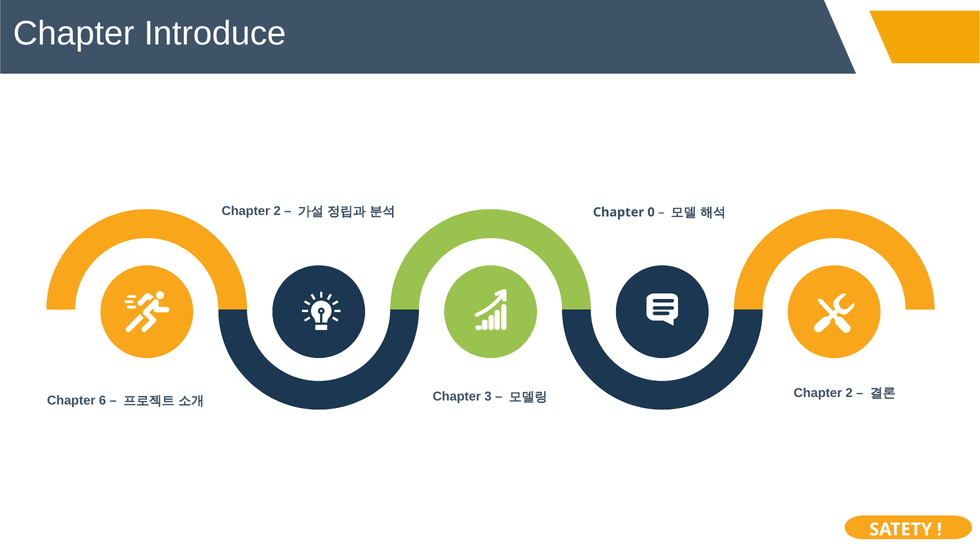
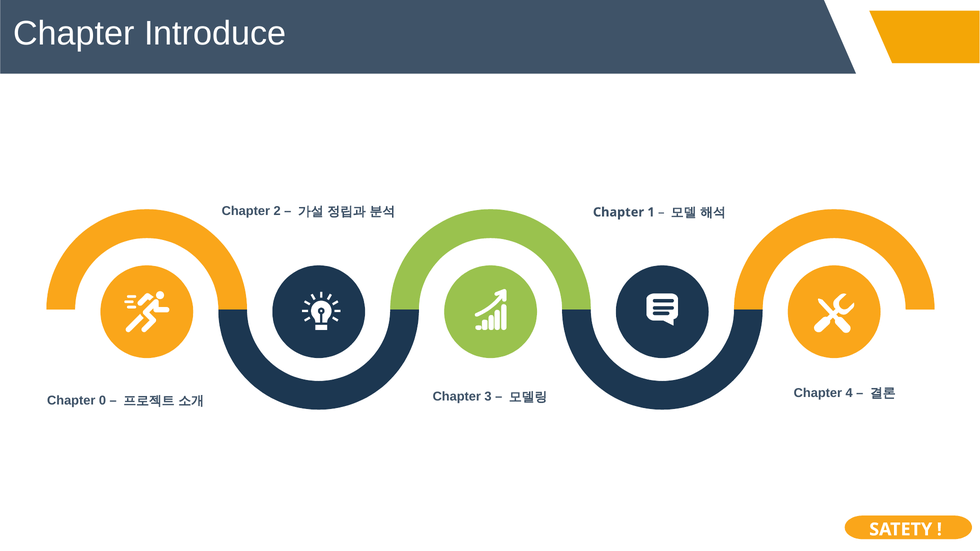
0: 0 -> 1
2 at (849, 393): 2 -> 4
6: 6 -> 0
